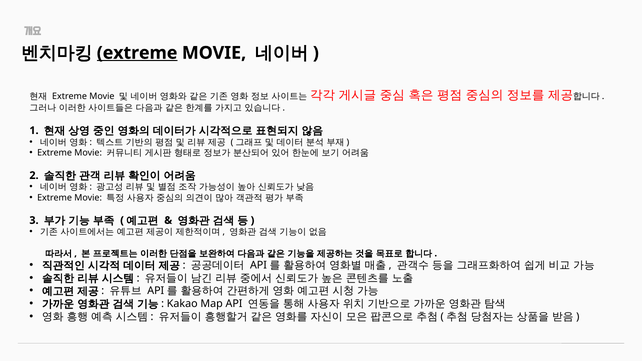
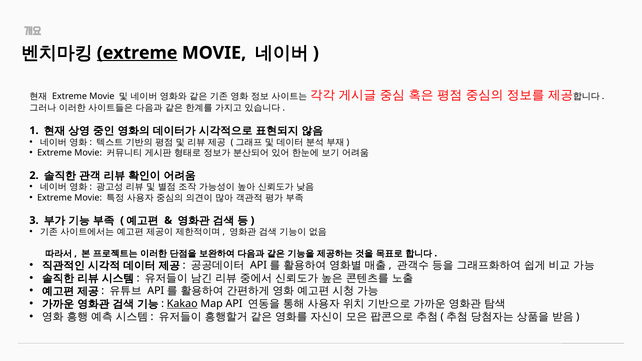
Kakao underline: none -> present
